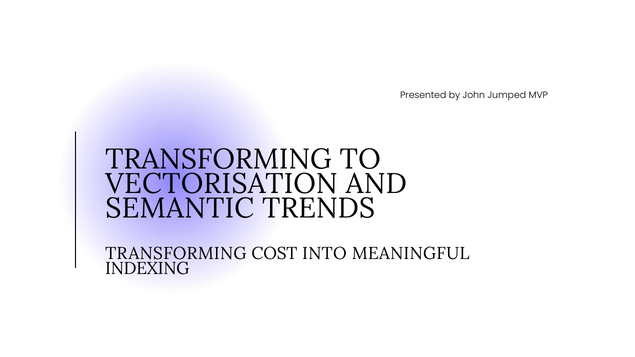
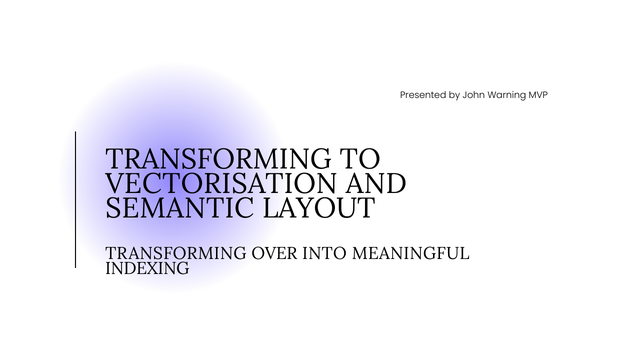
Jumped: Jumped -> Warning
TRENDS: TRENDS -> LAYOUT
COST: COST -> OVER
